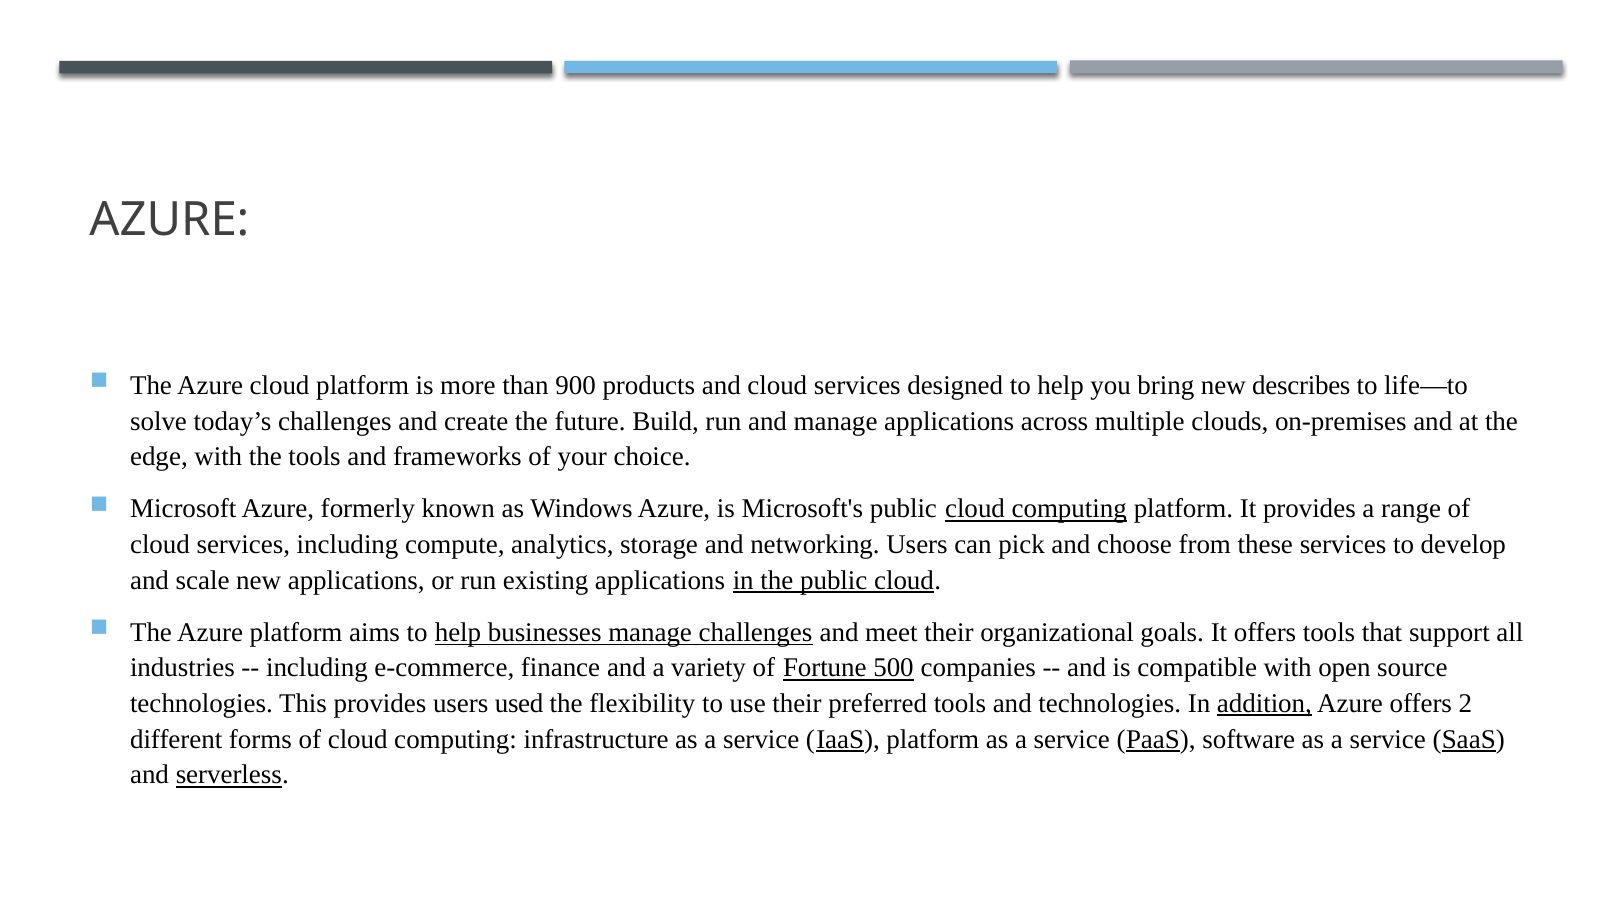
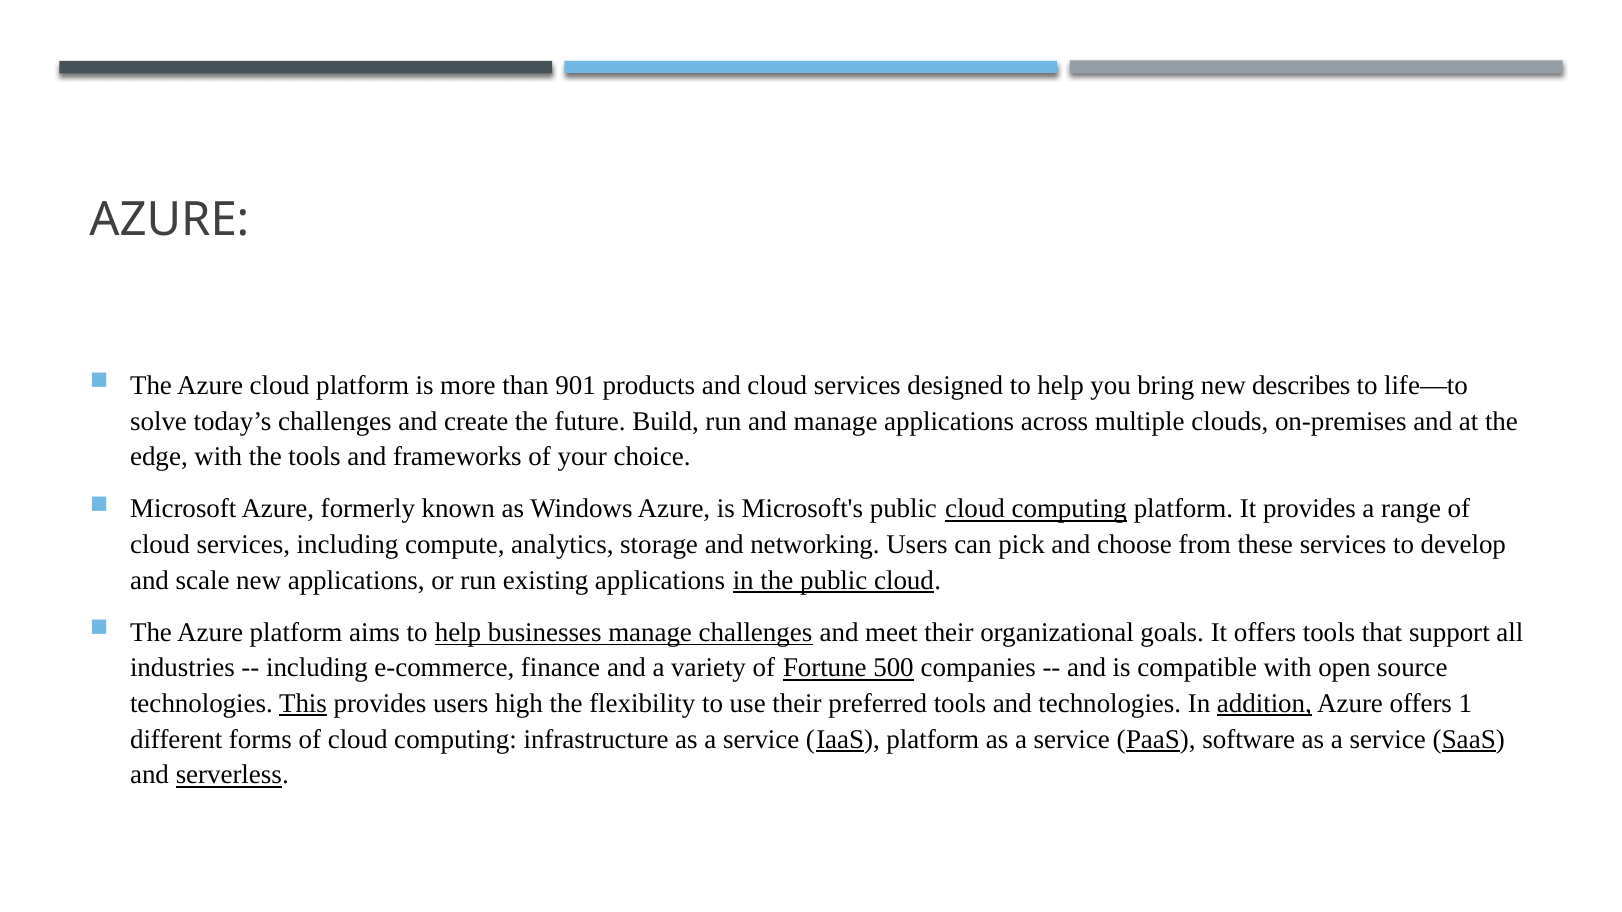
900: 900 -> 901
This underline: none -> present
used: used -> high
2: 2 -> 1
